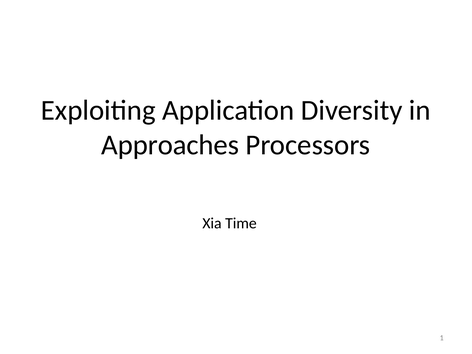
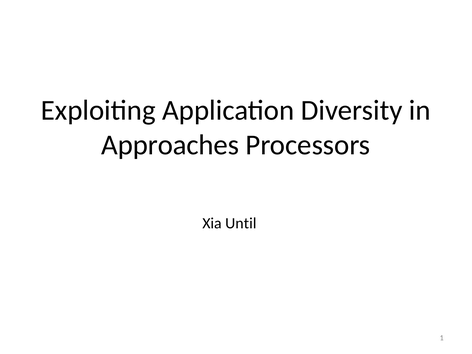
Time: Time -> Until
